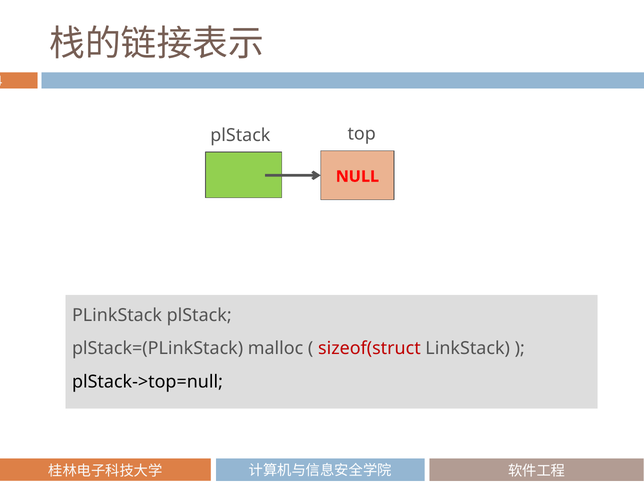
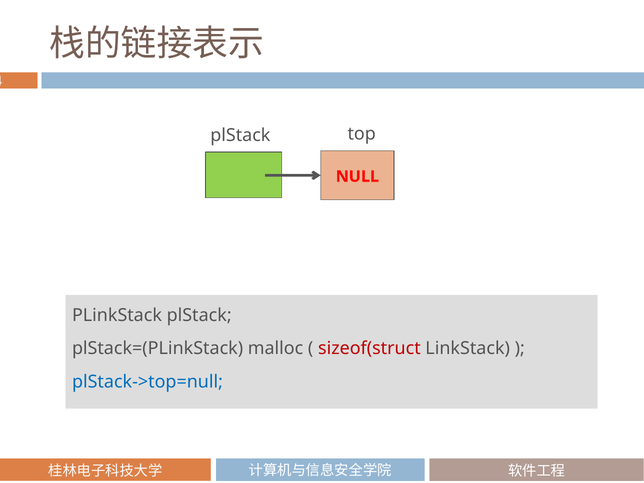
plStack->top=null colour: black -> blue
